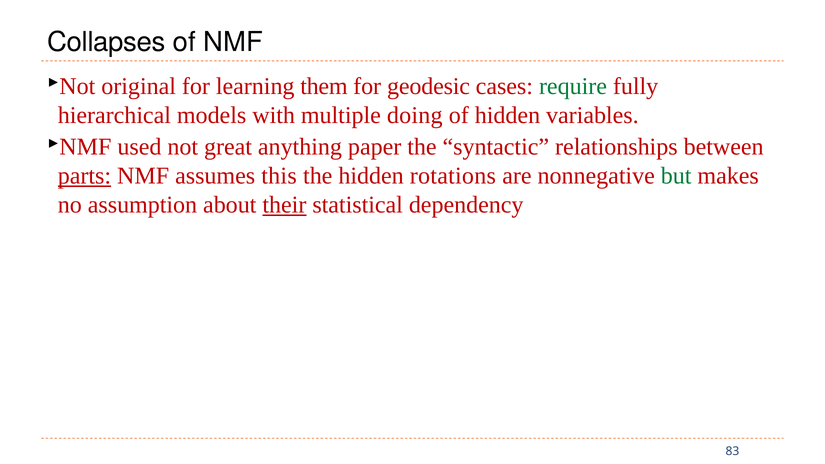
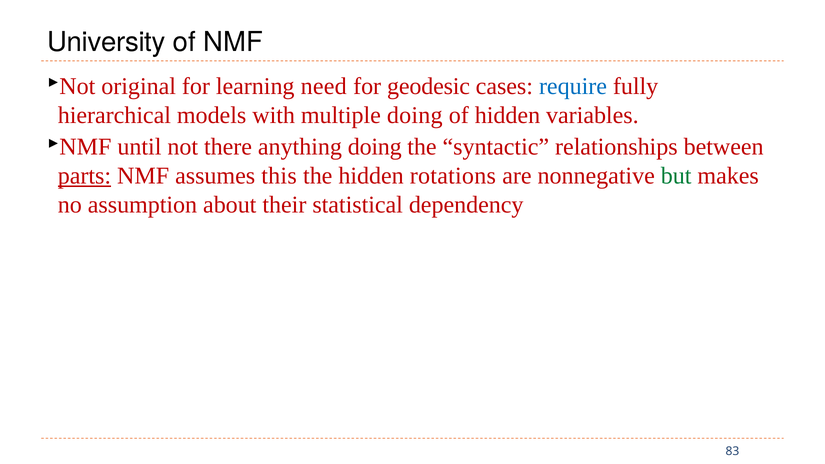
Collapses: Collapses -> University
them: them -> need
require colour: green -> blue
used: used -> until
great: great -> there
anything paper: paper -> doing
their underline: present -> none
